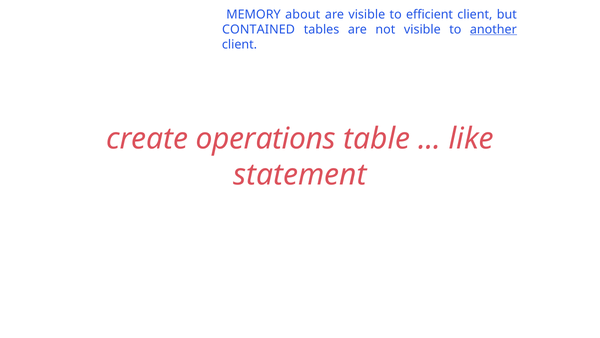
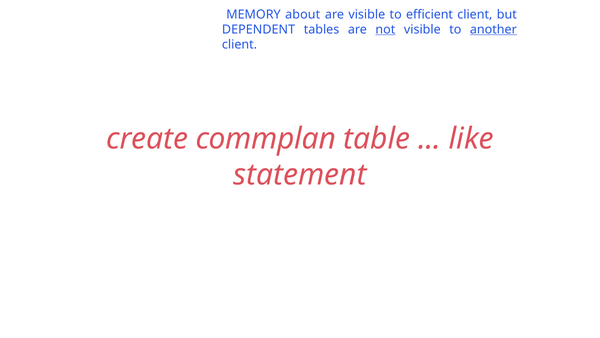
CONTAINED: CONTAINED -> DEPENDENT
not underline: none -> present
operations: operations -> commplan
